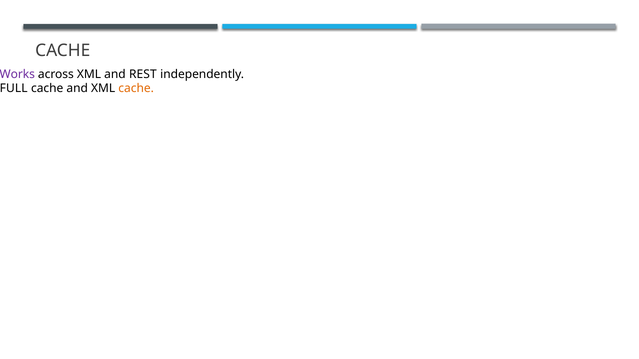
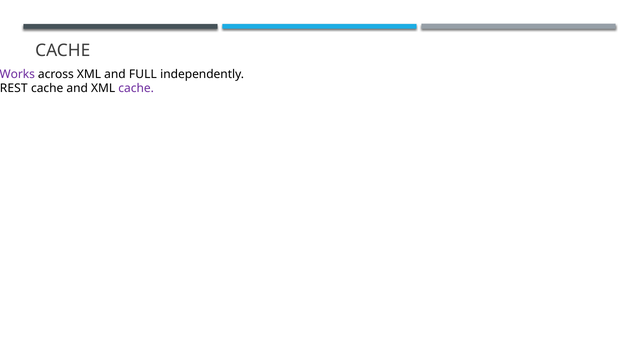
REST: REST -> FULL
FULL: FULL -> REST
cache at (136, 89) colour: orange -> purple
